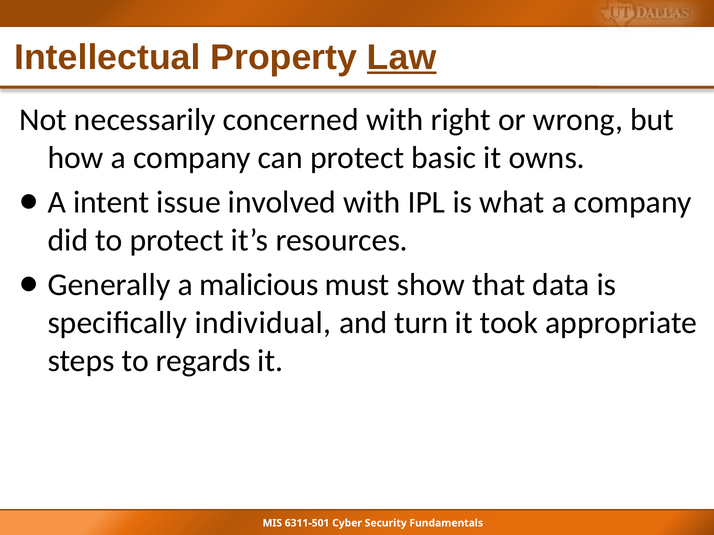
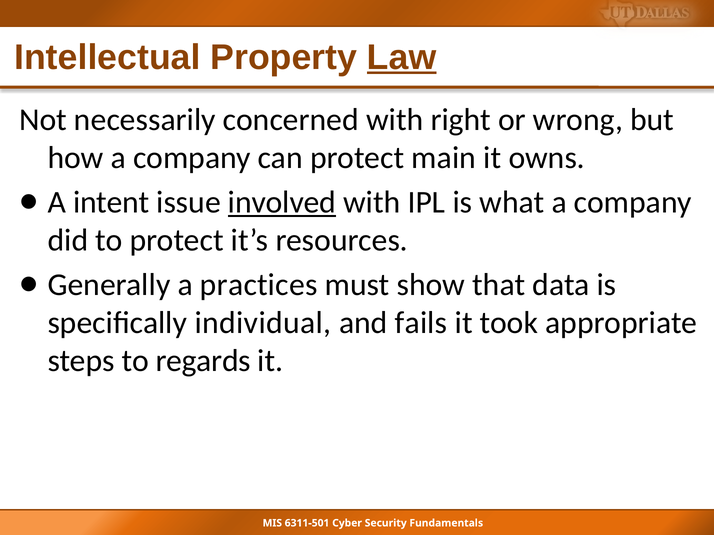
basic: basic -> main
involved underline: none -> present
malicious: malicious -> practices
turn: turn -> fails
